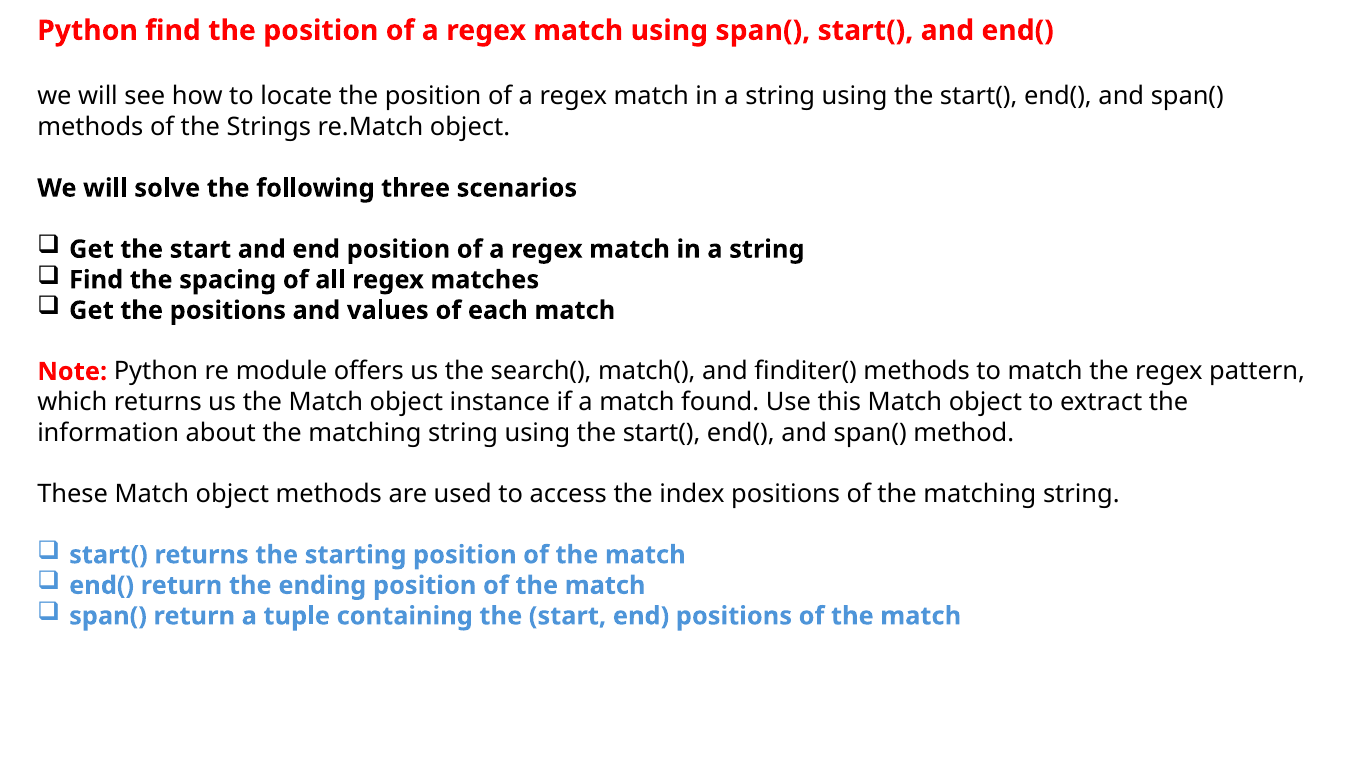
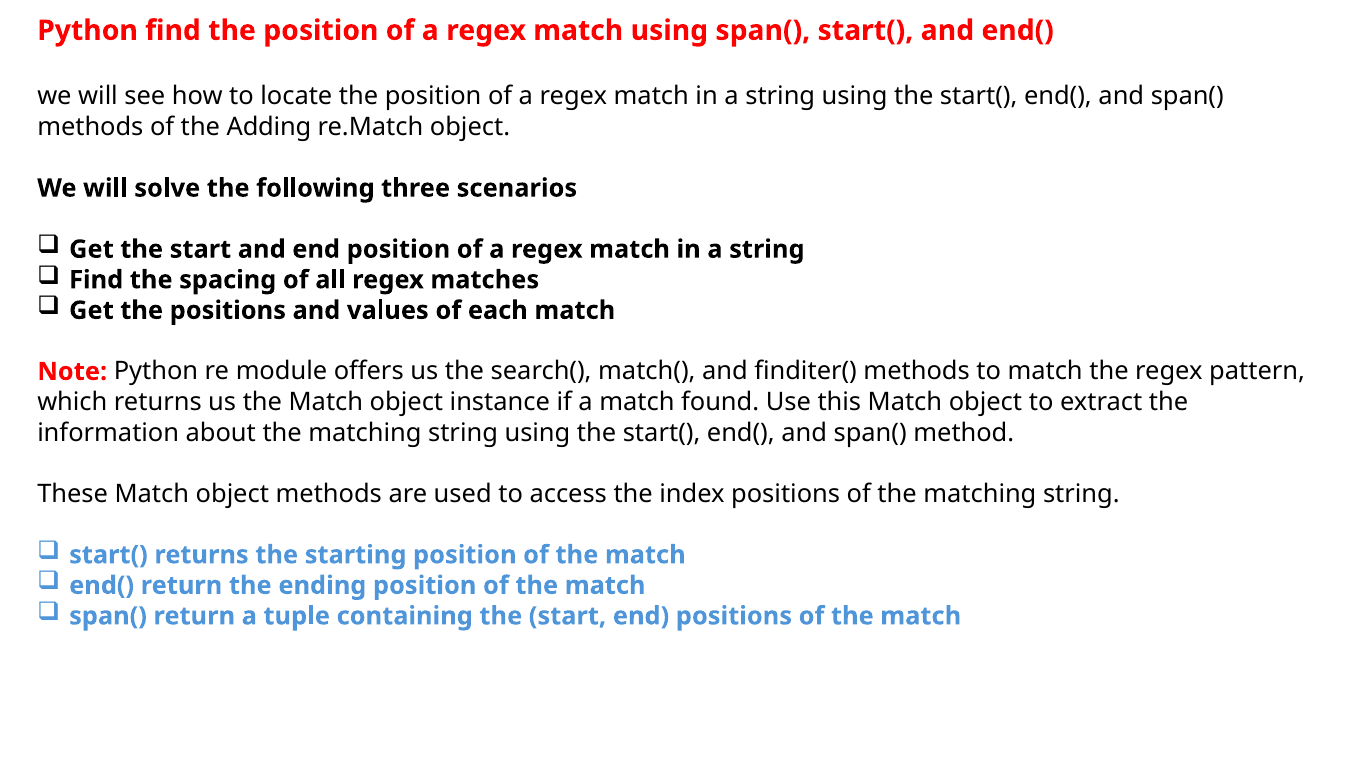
Strings: Strings -> Adding
